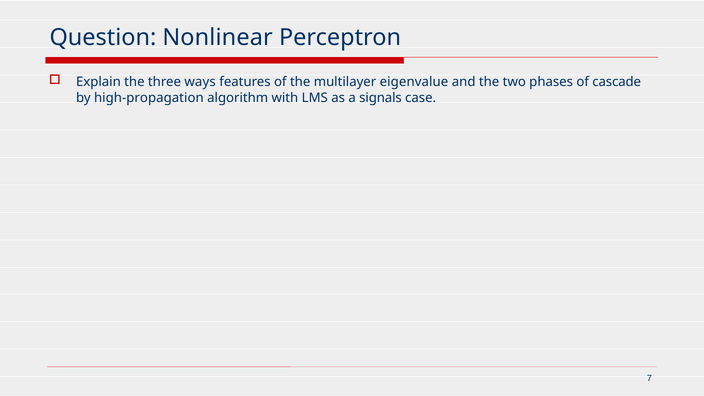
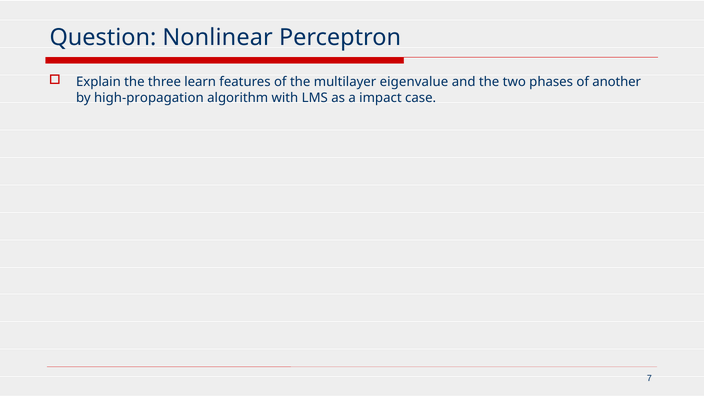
ways: ways -> learn
cascade: cascade -> another
signals: signals -> impact
